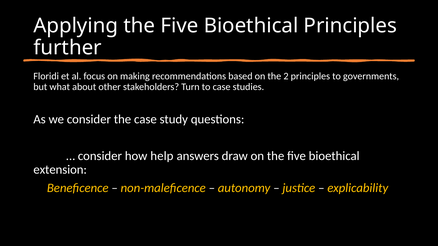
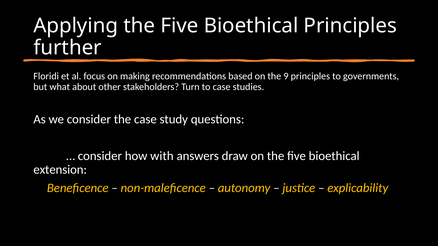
2: 2 -> 9
help: help -> with
